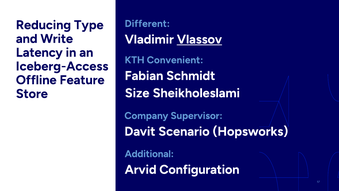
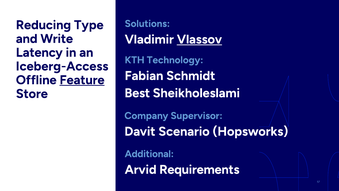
Different: Different -> Solutions
Convenient: Convenient -> Technology
Feature underline: none -> present
Size: Size -> Best
Configuration: Configuration -> Requirements
